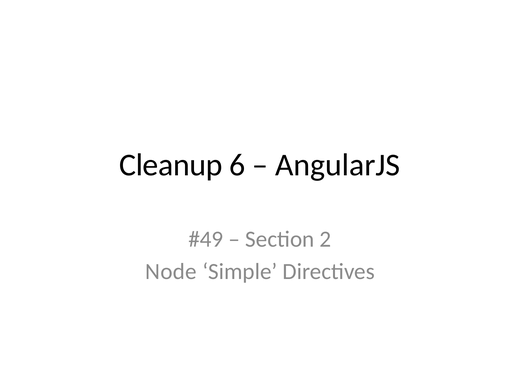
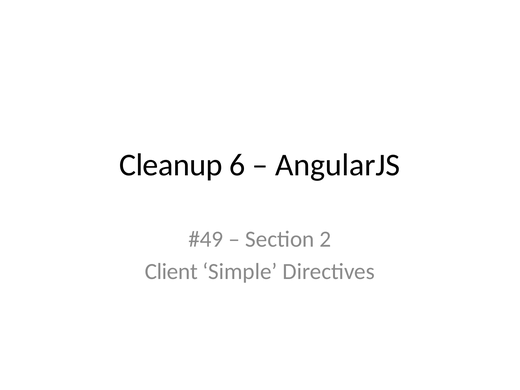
Node: Node -> Client
